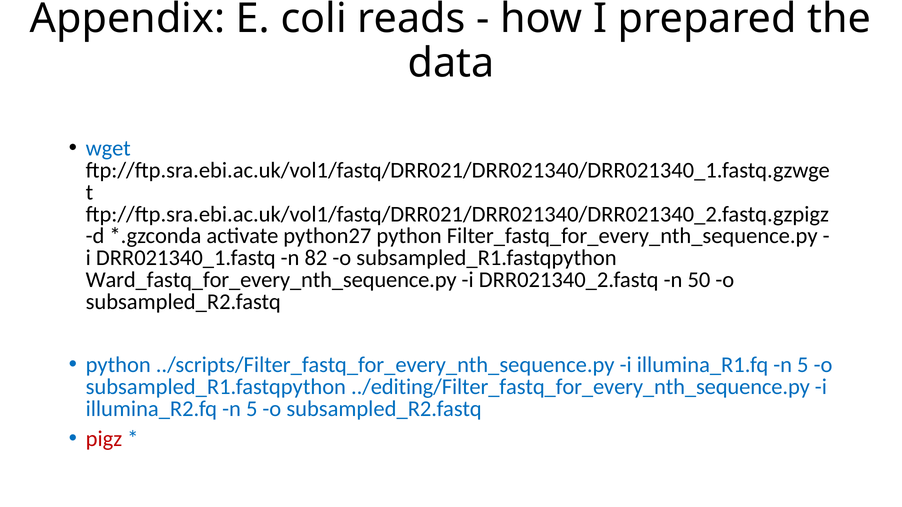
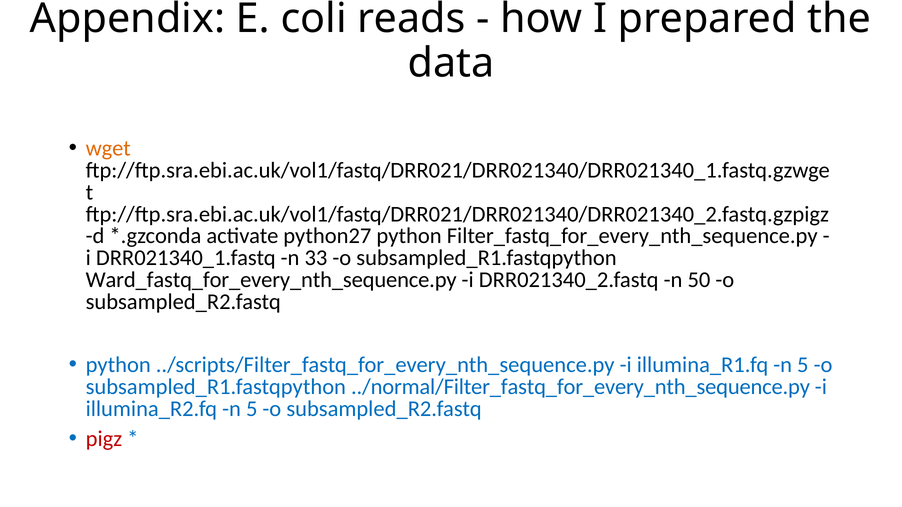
wget colour: blue -> orange
82: 82 -> 33
../editing/Filter_fastq_for_every_nth_sequence.py: ../editing/Filter_fastq_for_every_nth_sequence.py -> ../normal/Filter_fastq_for_every_nth_sequence.py
